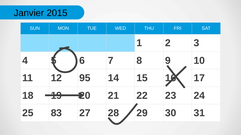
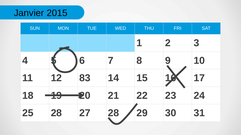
95: 95 -> 83
25 83: 83 -> 28
